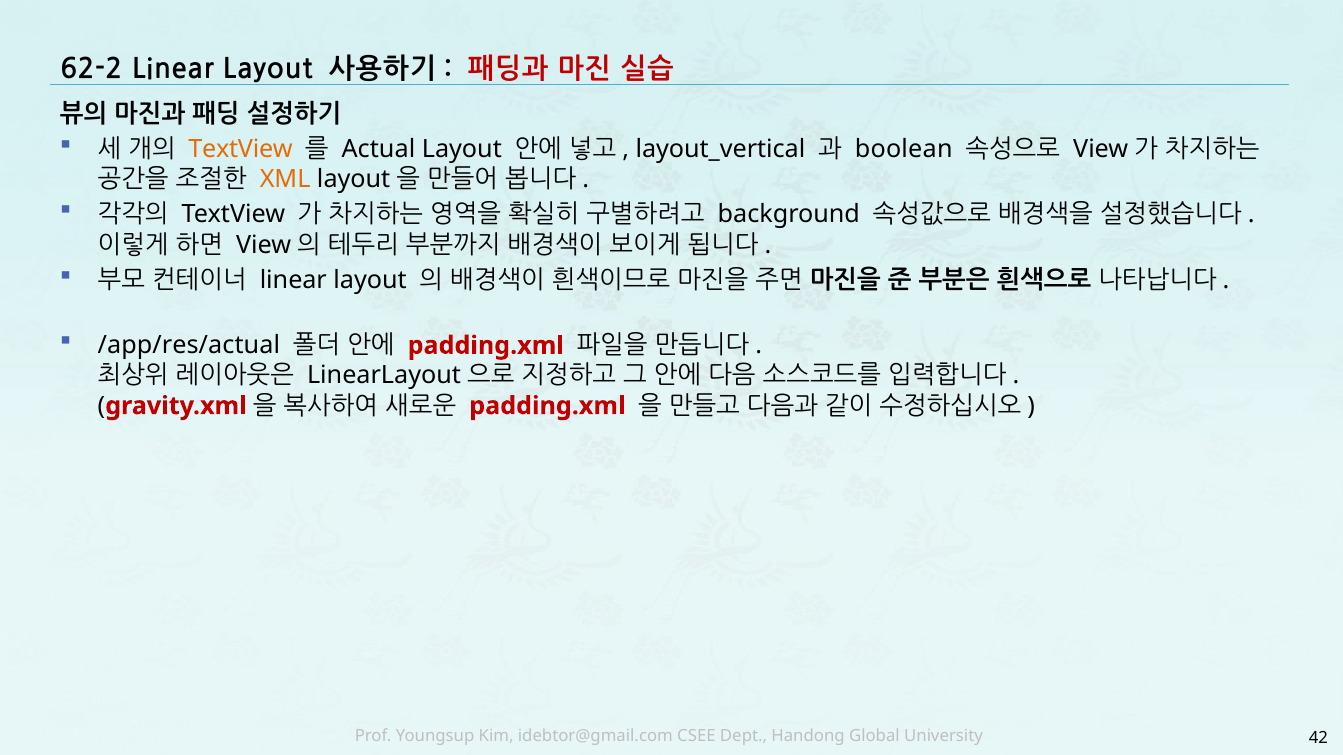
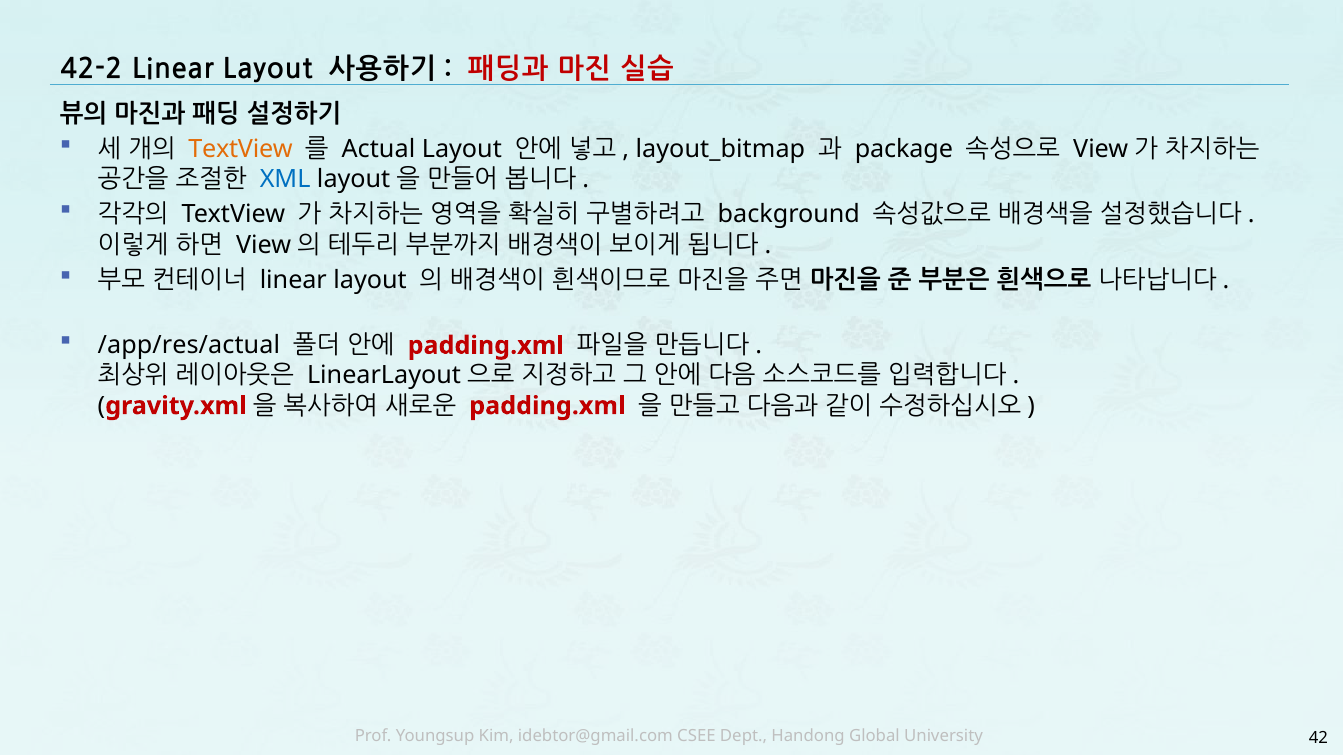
62-2: 62-2 -> 42-2
layout_vertical: layout_vertical -> layout_bitmap
boolean: boolean -> package
XML colour: orange -> blue
